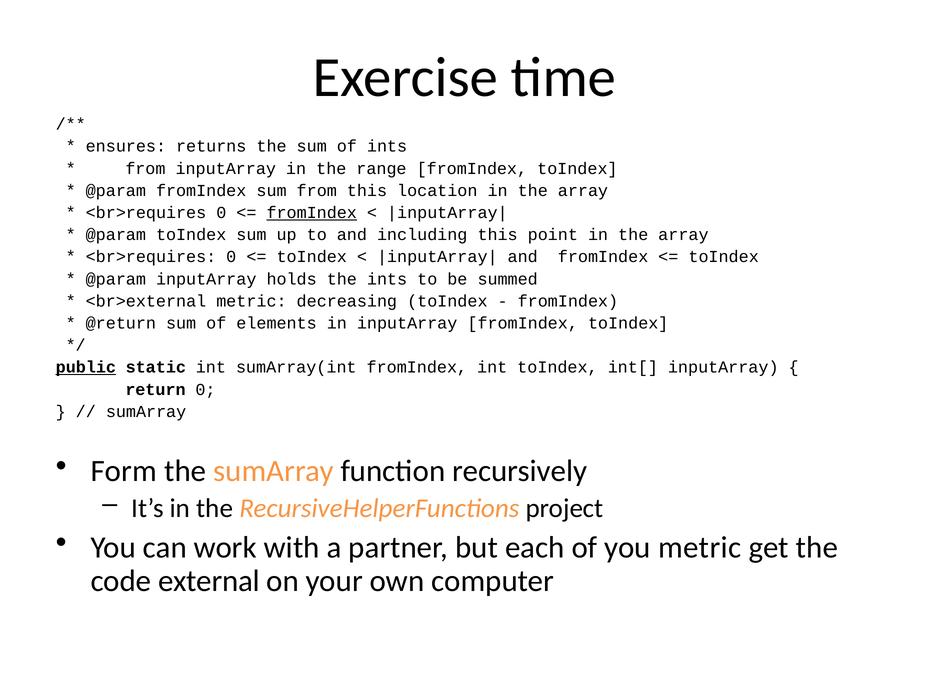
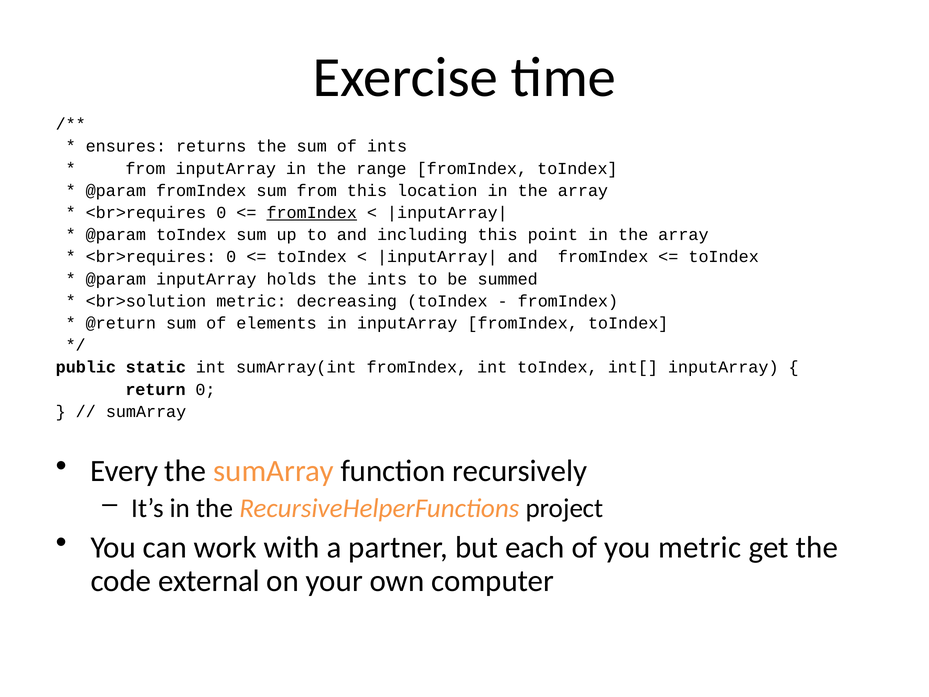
<br>external: <br>external -> <br>solution
public underline: present -> none
Form: Form -> Every
